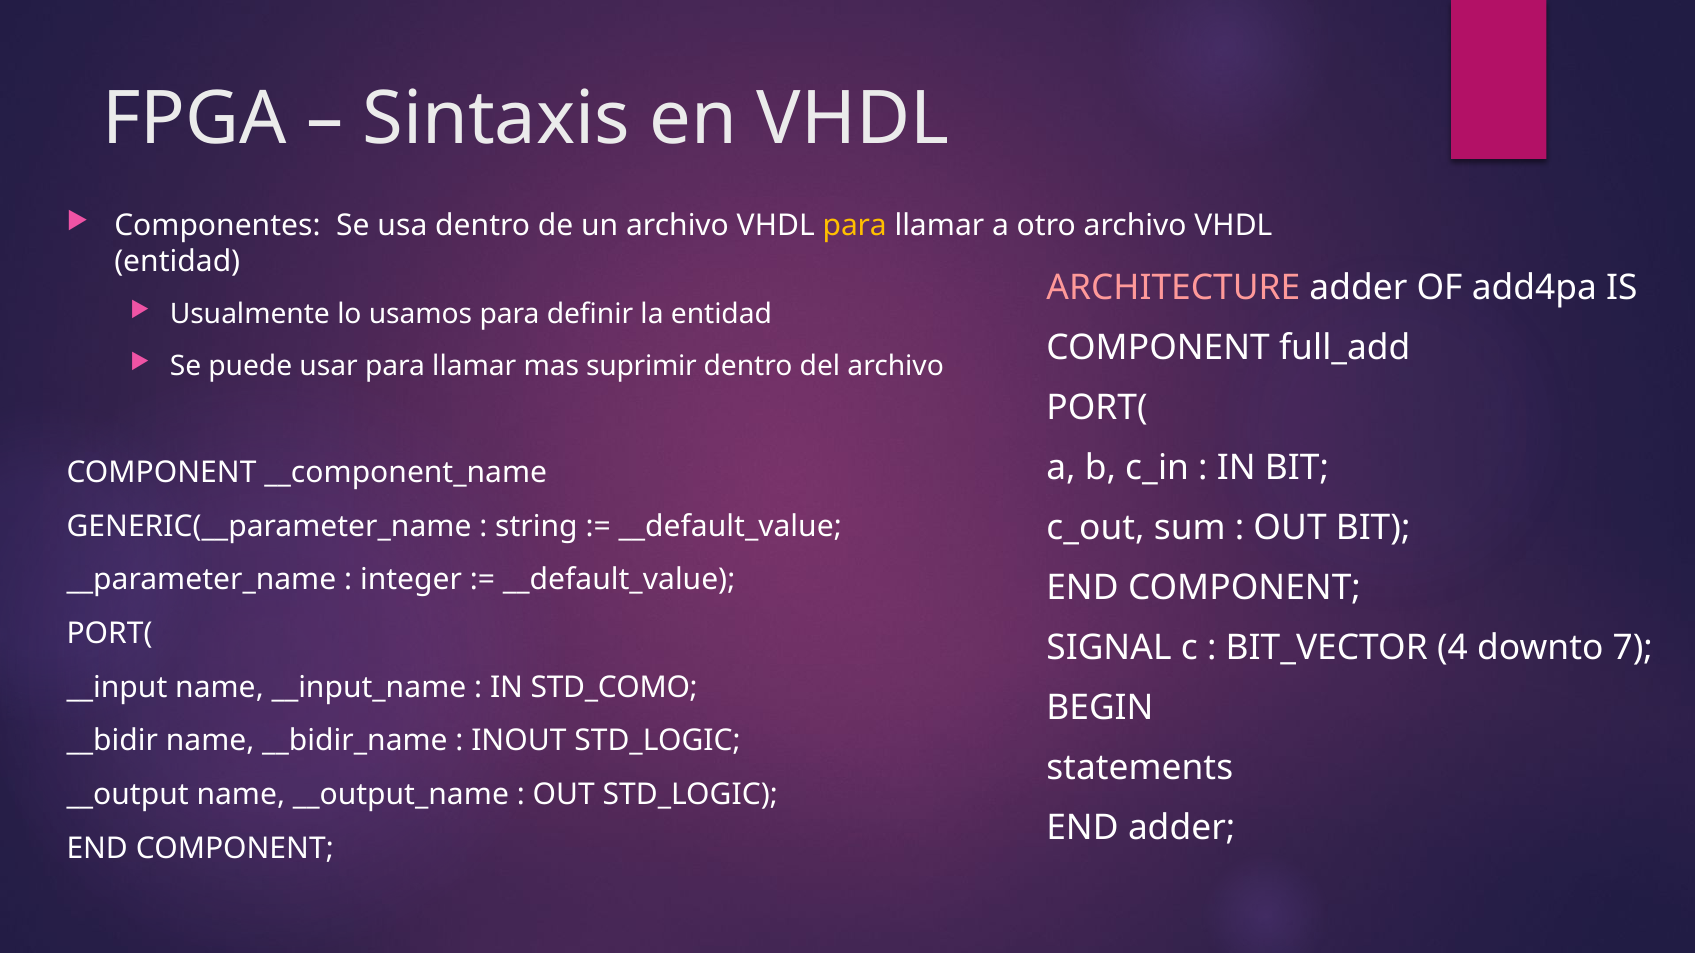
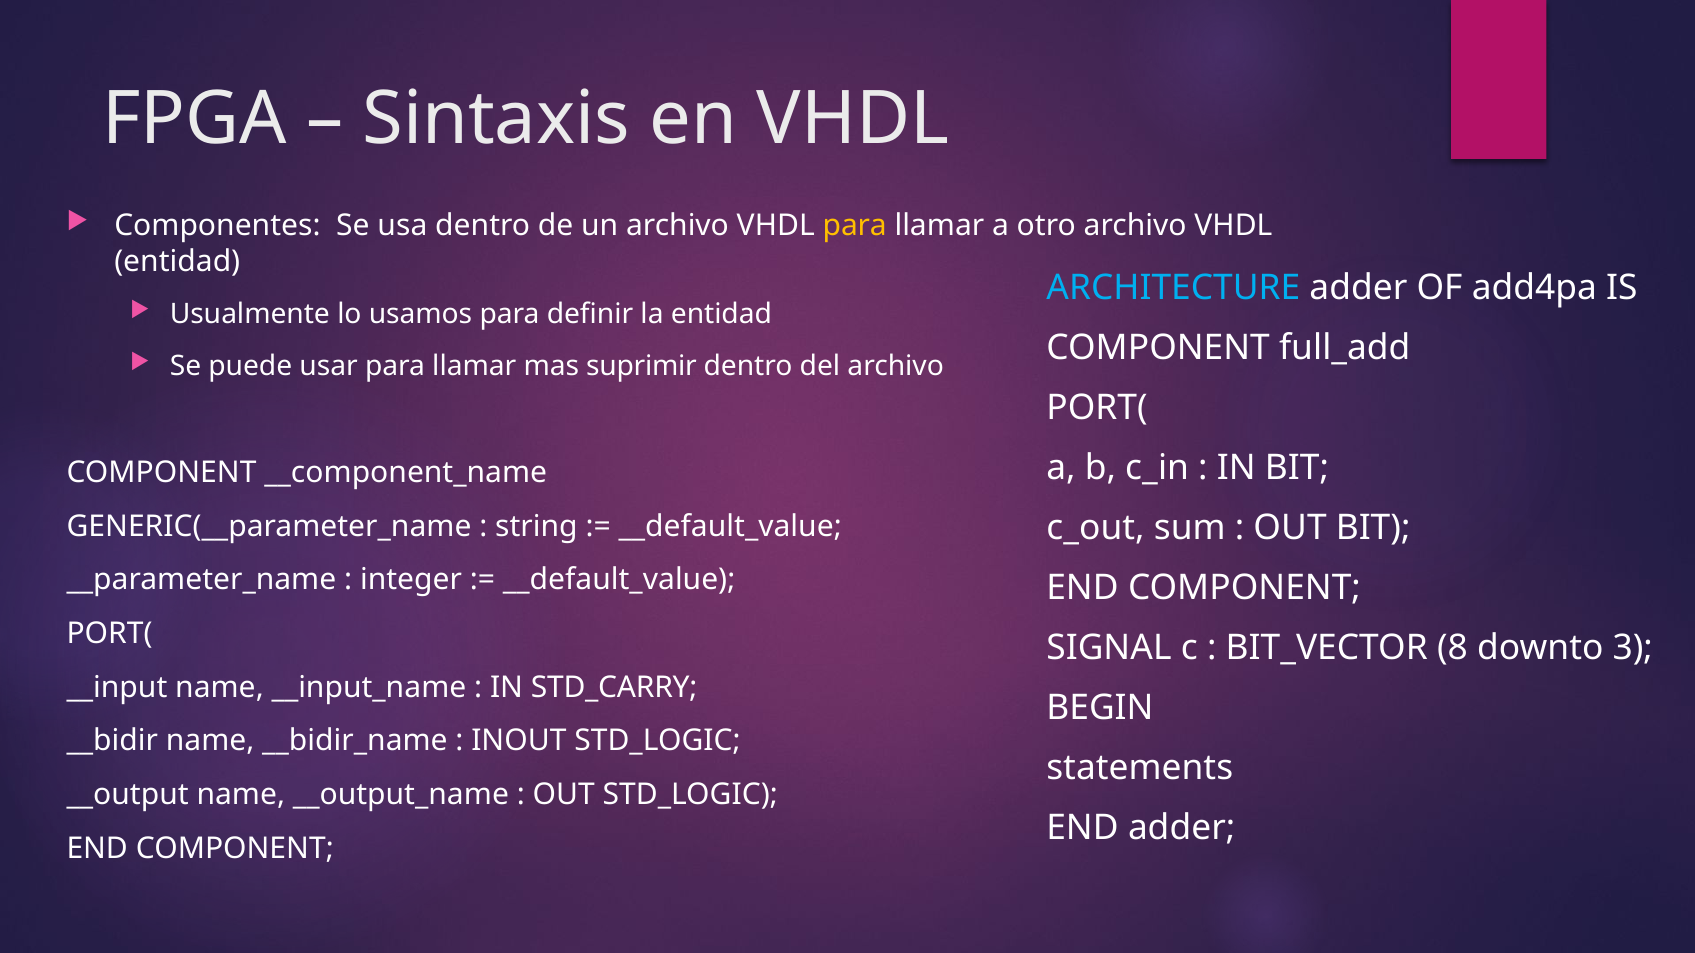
ARCHITECTURE colour: pink -> light blue
4: 4 -> 8
7: 7 -> 3
STD_COMO: STD_COMO -> STD_CARRY
